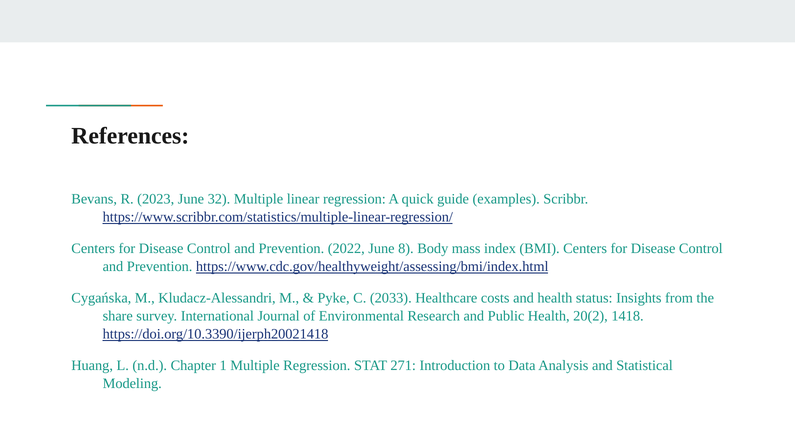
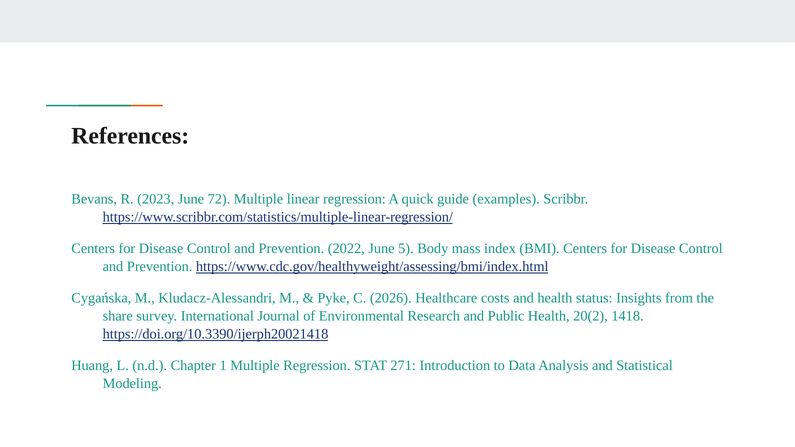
32: 32 -> 72
8: 8 -> 5
2033: 2033 -> 2026
